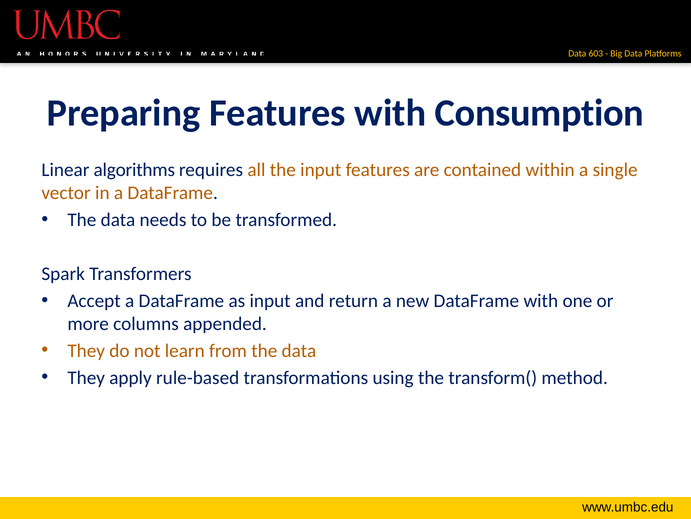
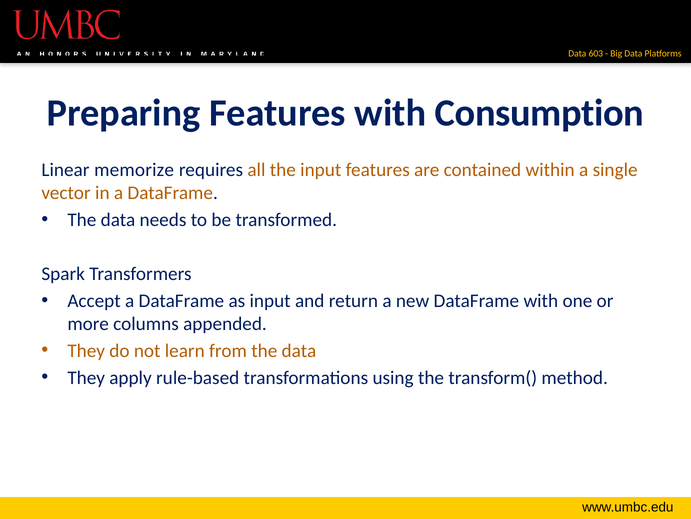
algorithms: algorithms -> memorize
